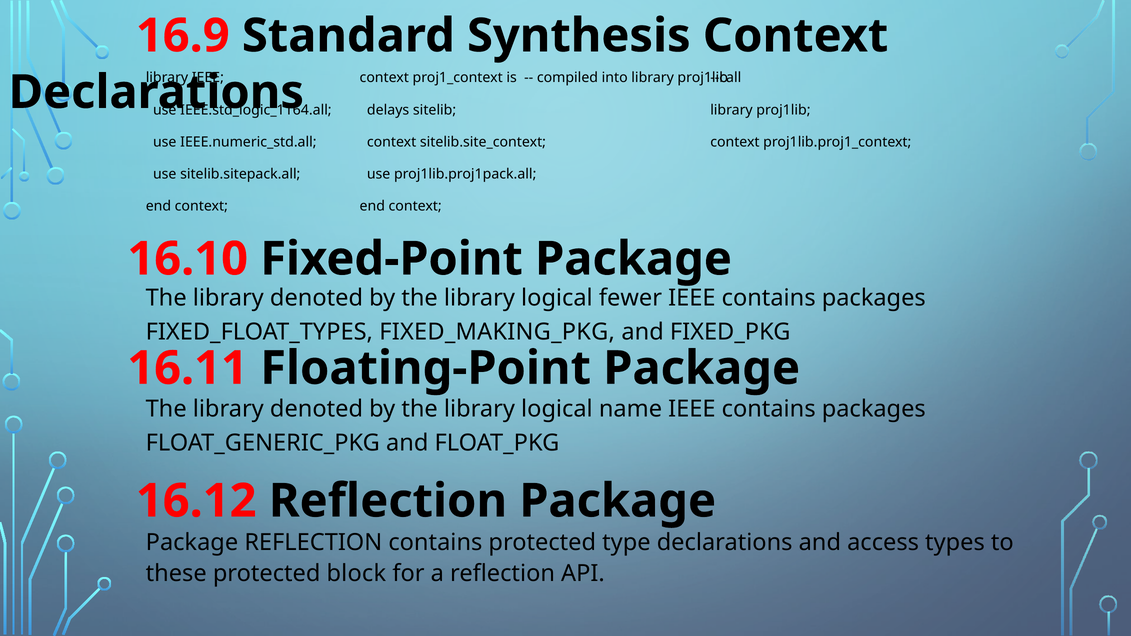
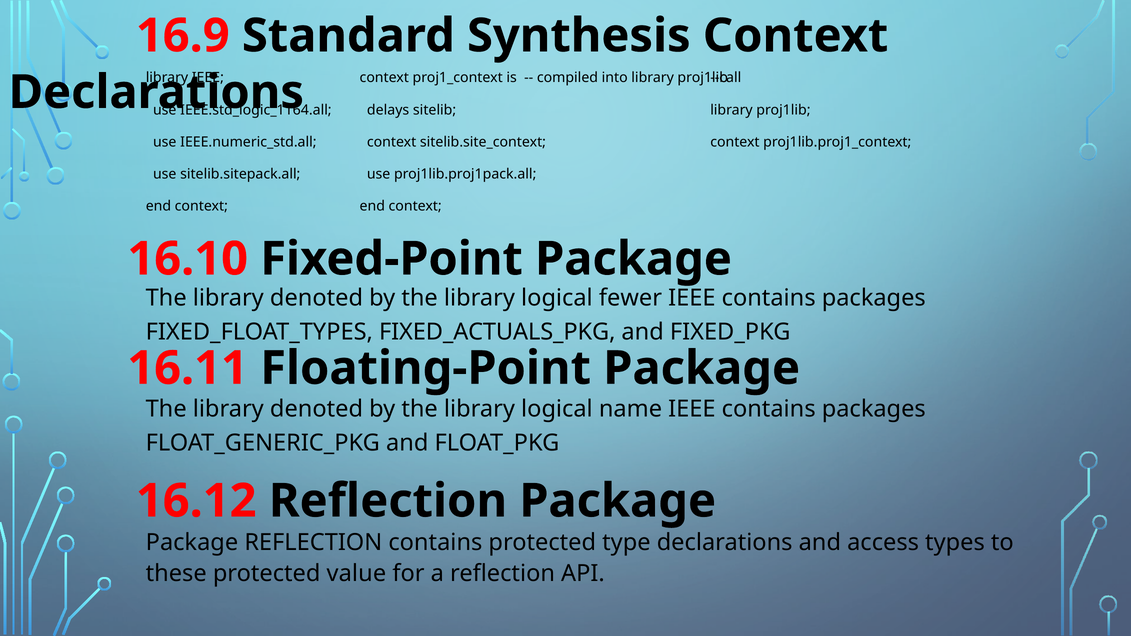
FIXED_MAKING_PKG: FIXED_MAKING_PKG -> FIXED_ACTUALS_PKG
block: block -> value
